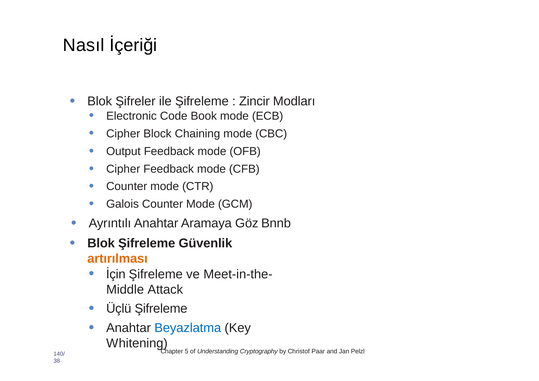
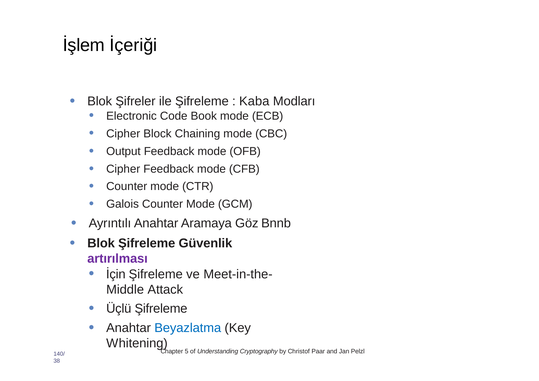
Nasıl: Nasıl -> İşlem
Zincir: Zincir -> Kaba
artırılması colour: orange -> purple
